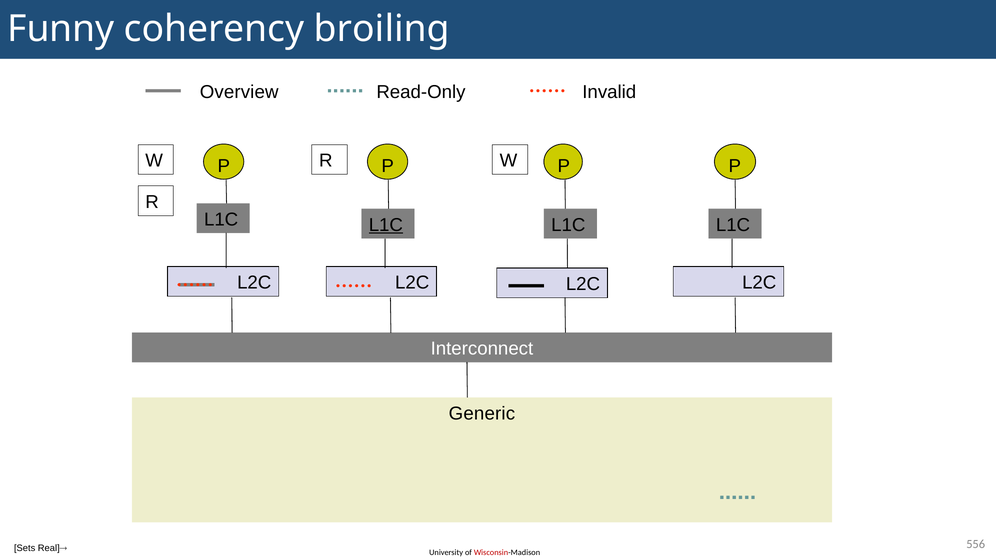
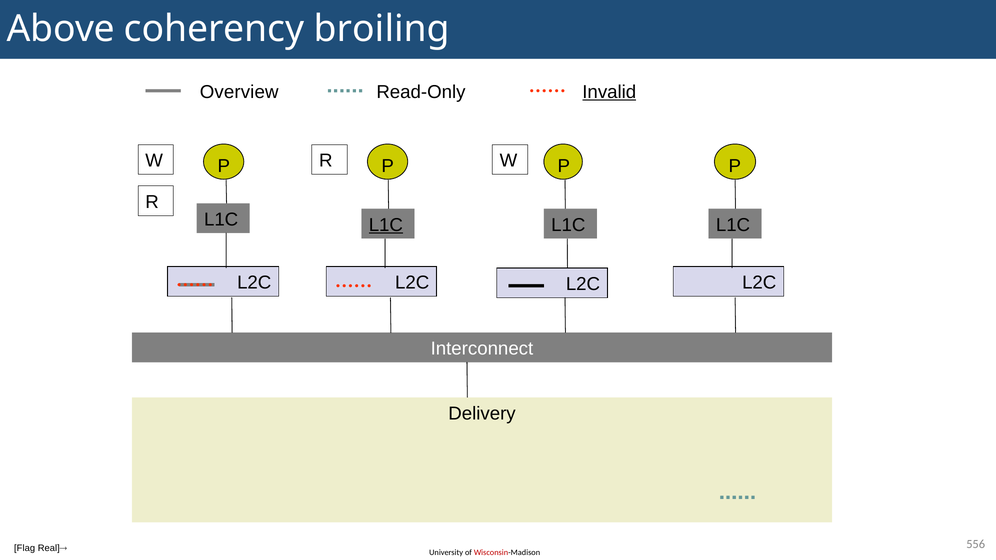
Funny: Funny -> Above
Invalid underline: none -> present
Generic: Generic -> Delivery
Sets: Sets -> Flag
